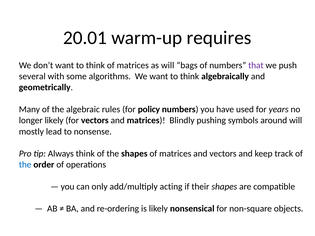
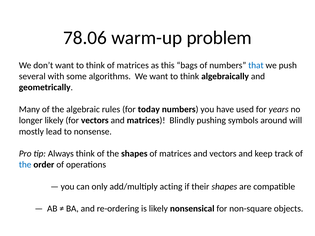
20.01: 20.01 -> 78.06
requires: requires -> problem
as will: will -> this
that colour: purple -> blue
policy: policy -> today
